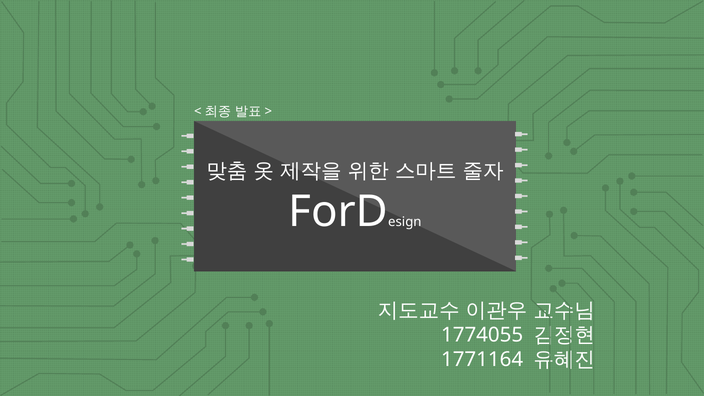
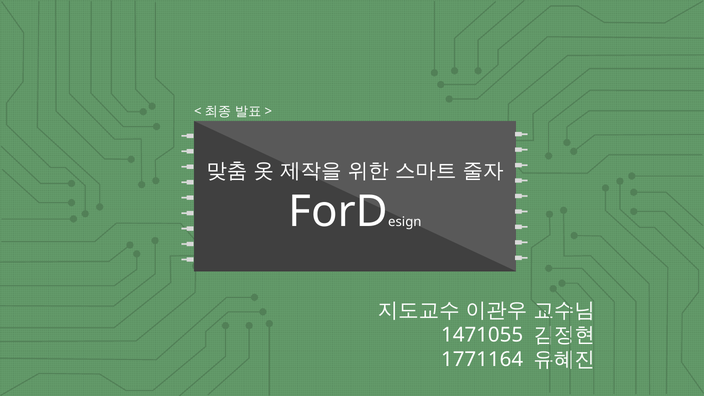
1774055: 1774055 -> 1471055
